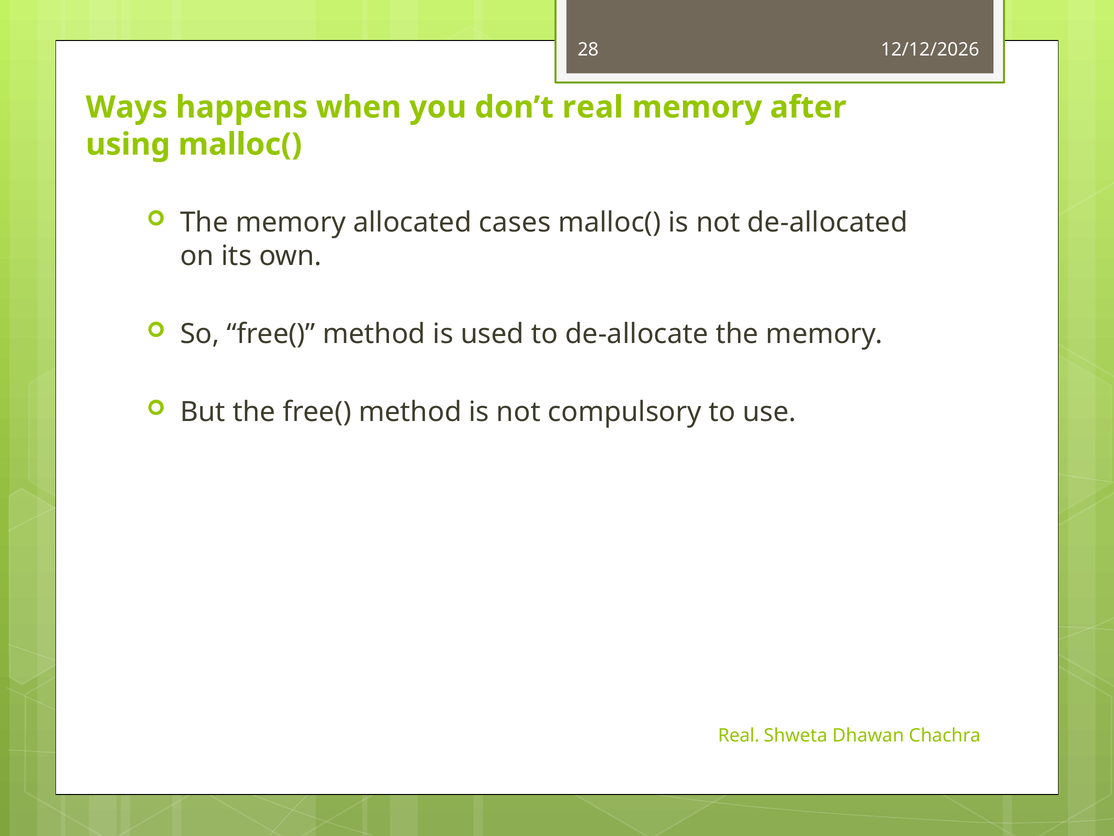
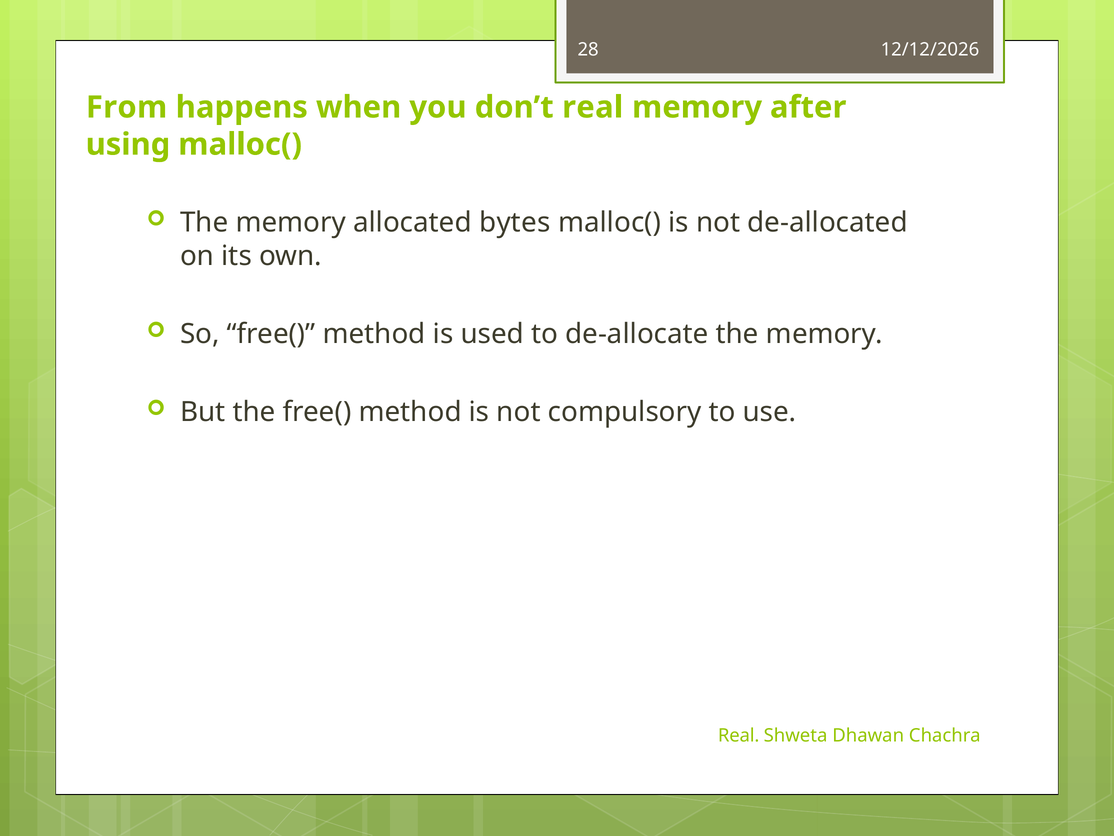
Ways: Ways -> From
cases: cases -> bytes
